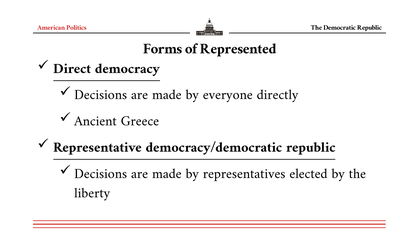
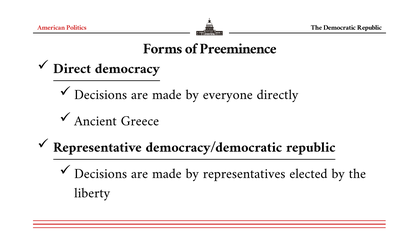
Represented: Represented -> Preeminence
